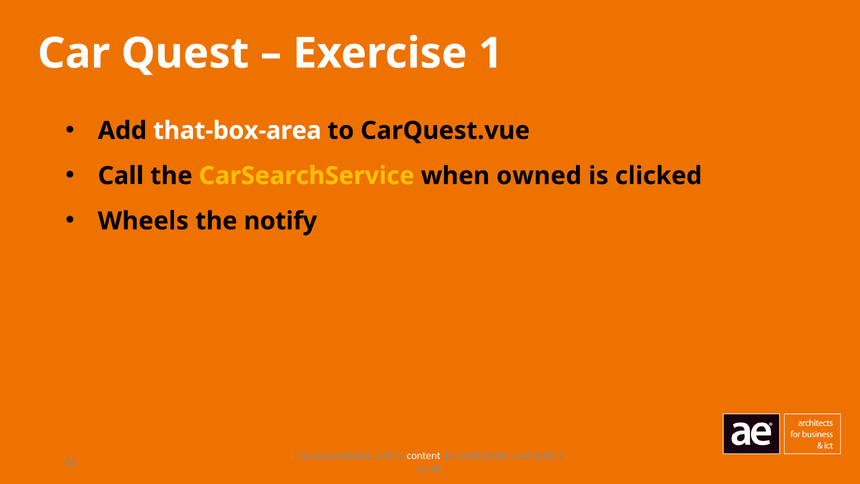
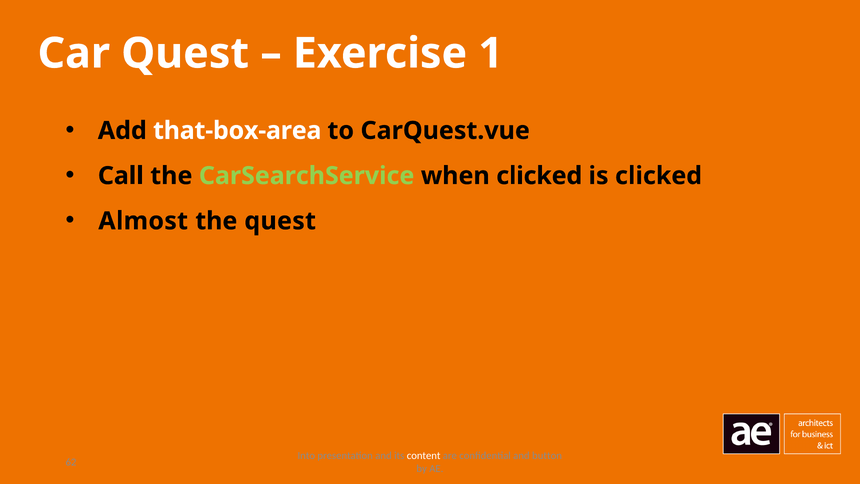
CarSearchService colour: yellow -> light green
when owned: owned -> clicked
Wheels: Wheels -> Almost
the notify: notify -> quest
